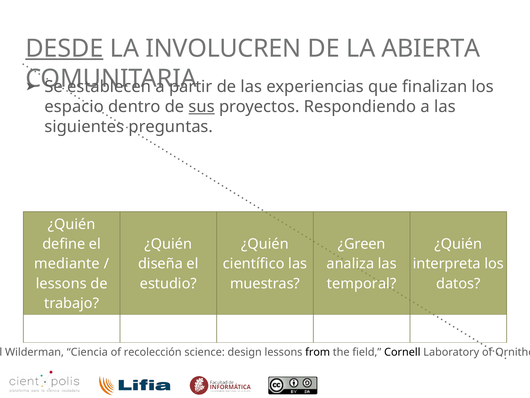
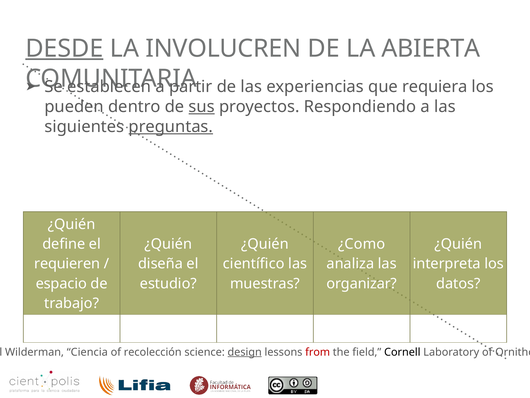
finalizan: finalizan -> requiera
espacio: espacio -> pueden
preguntas underline: none -> present
¿Green: ¿Green -> ¿Como
mediante: mediante -> requieren
lessons at (61, 283): lessons -> espacio
temporal: temporal -> organizar
design underline: none -> present
from colour: black -> red
